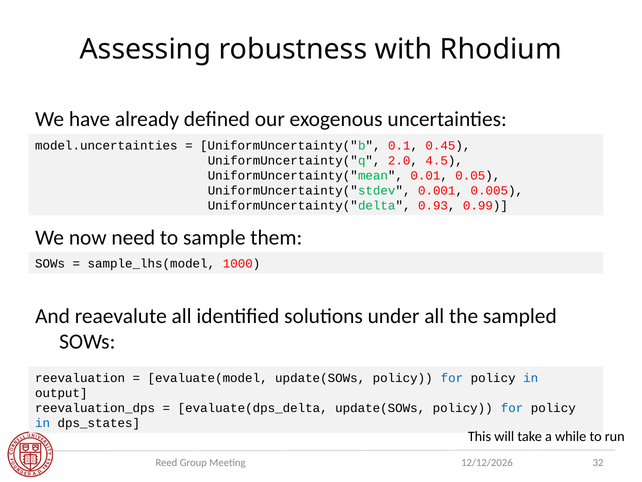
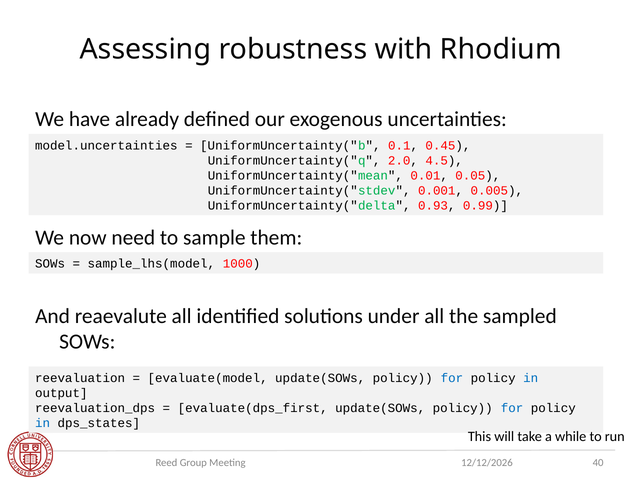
evaluate(dps_delta: evaluate(dps_delta -> evaluate(dps_first
32: 32 -> 40
